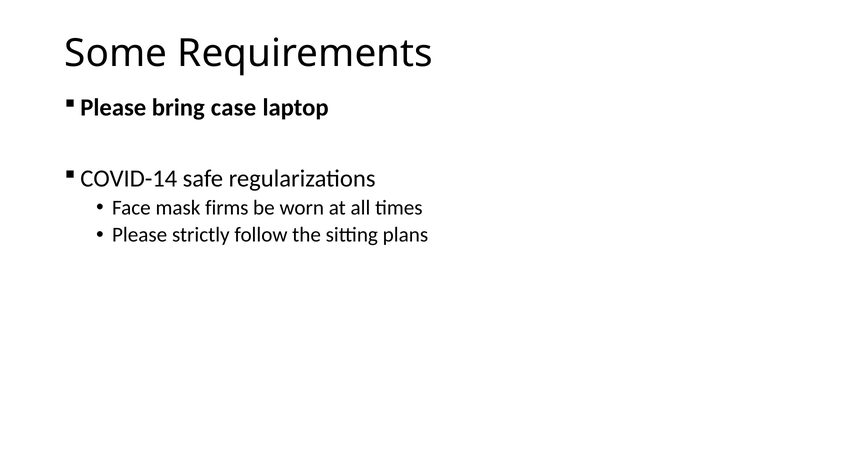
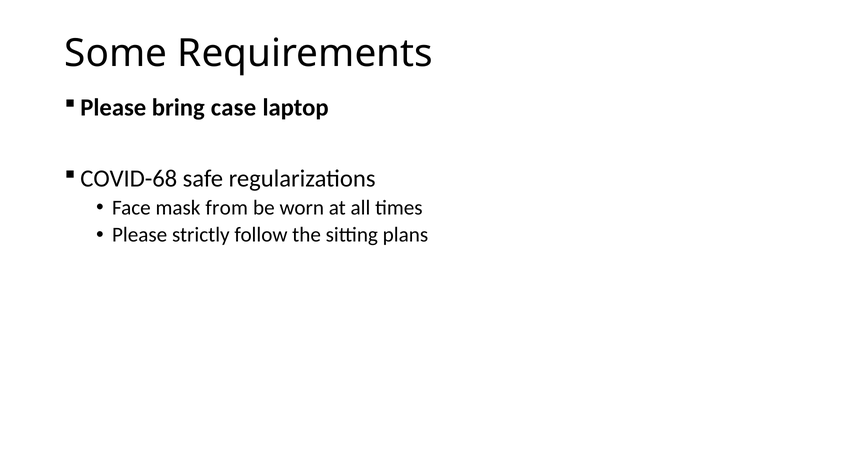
COVID-14: COVID-14 -> COVID-68
firms: firms -> from
